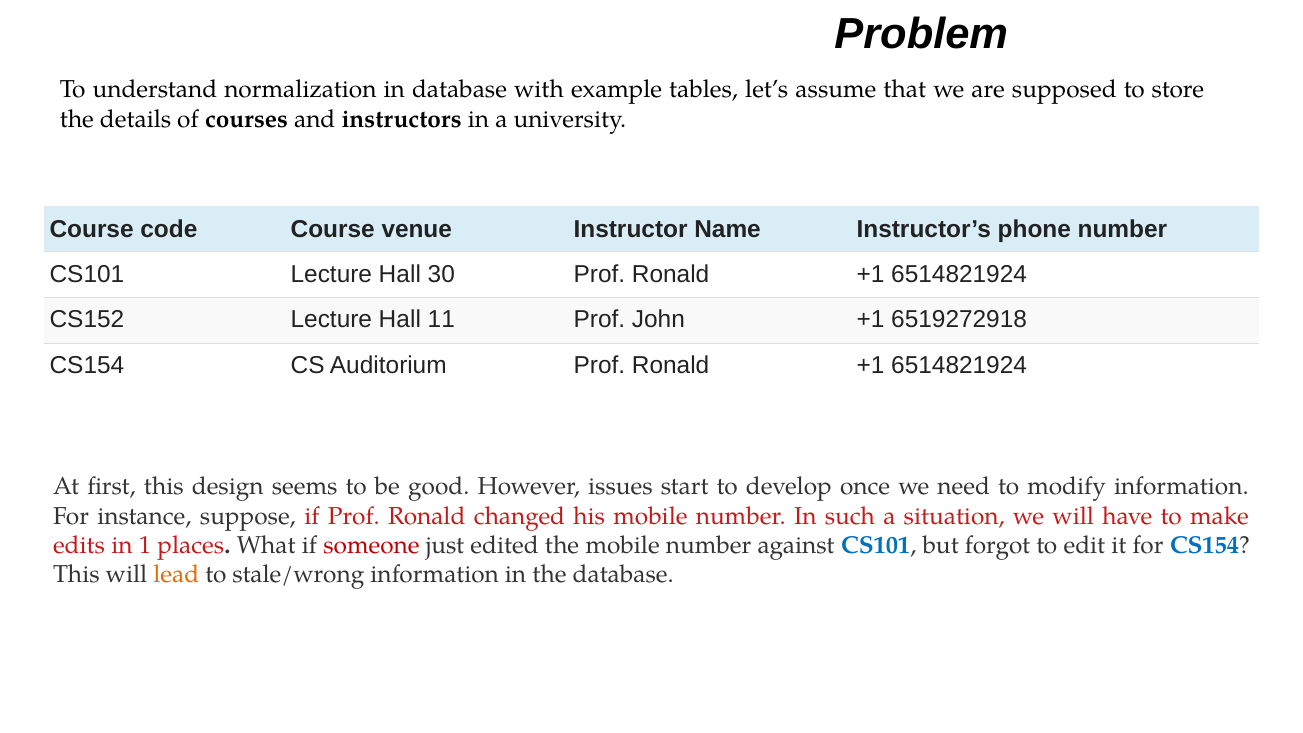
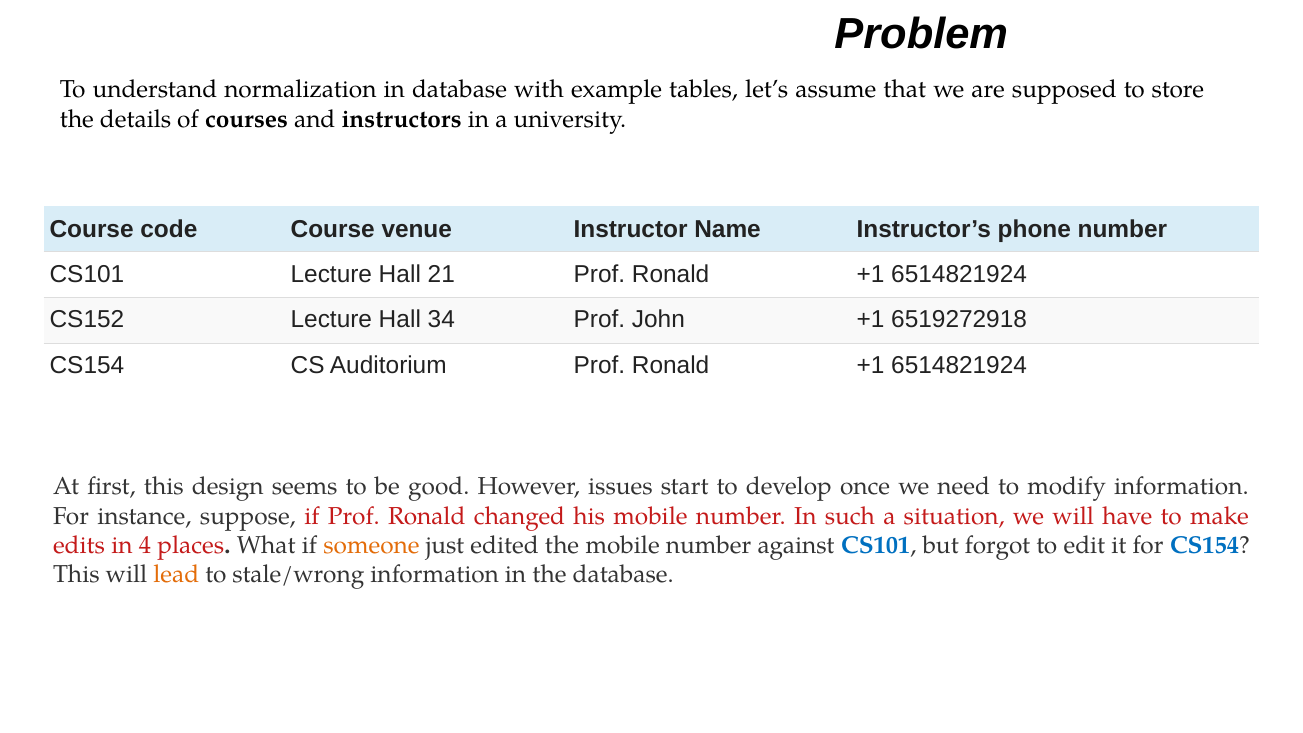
30: 30 -> 21
11: 11 -> 34
1: 1 -> 4
someone colour: red -> orange
